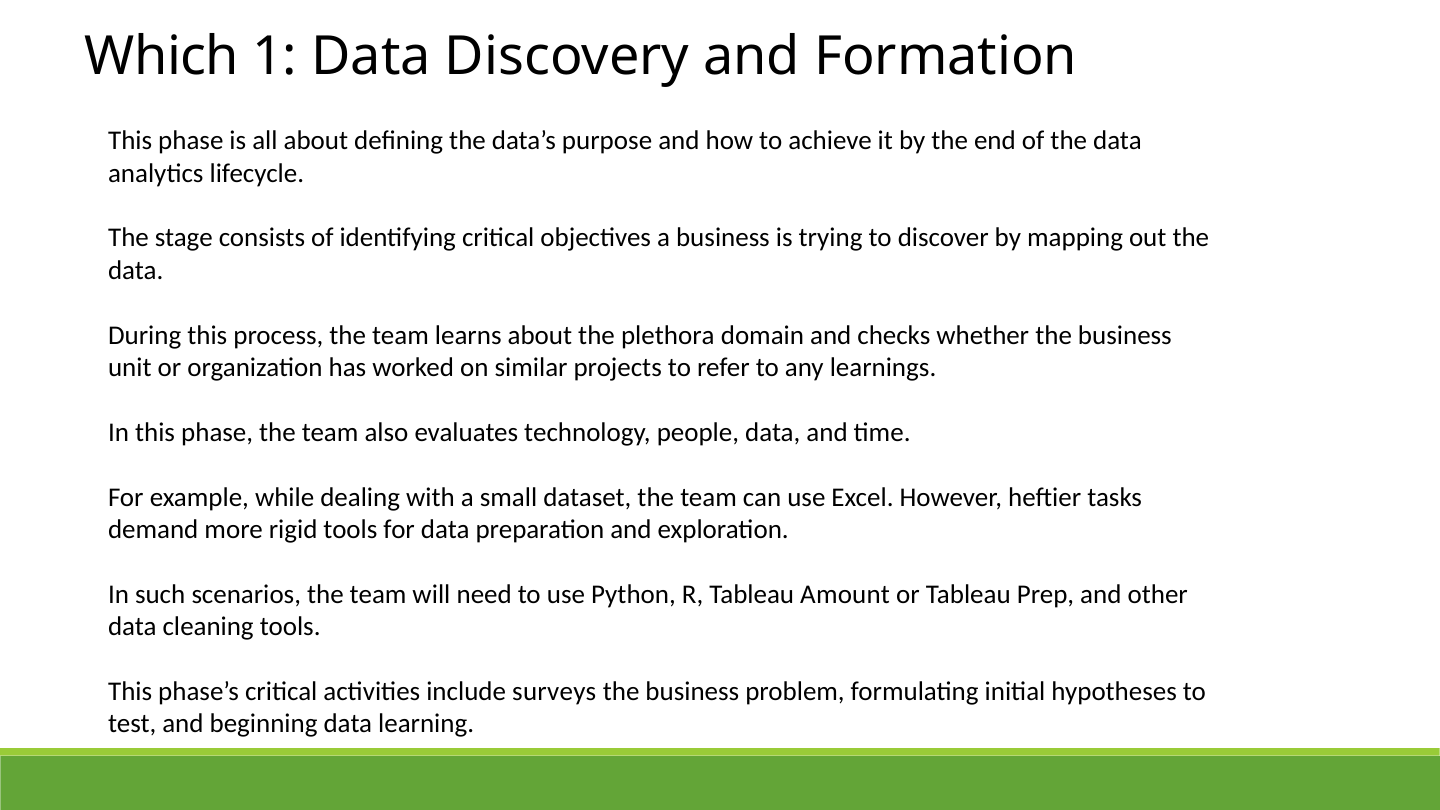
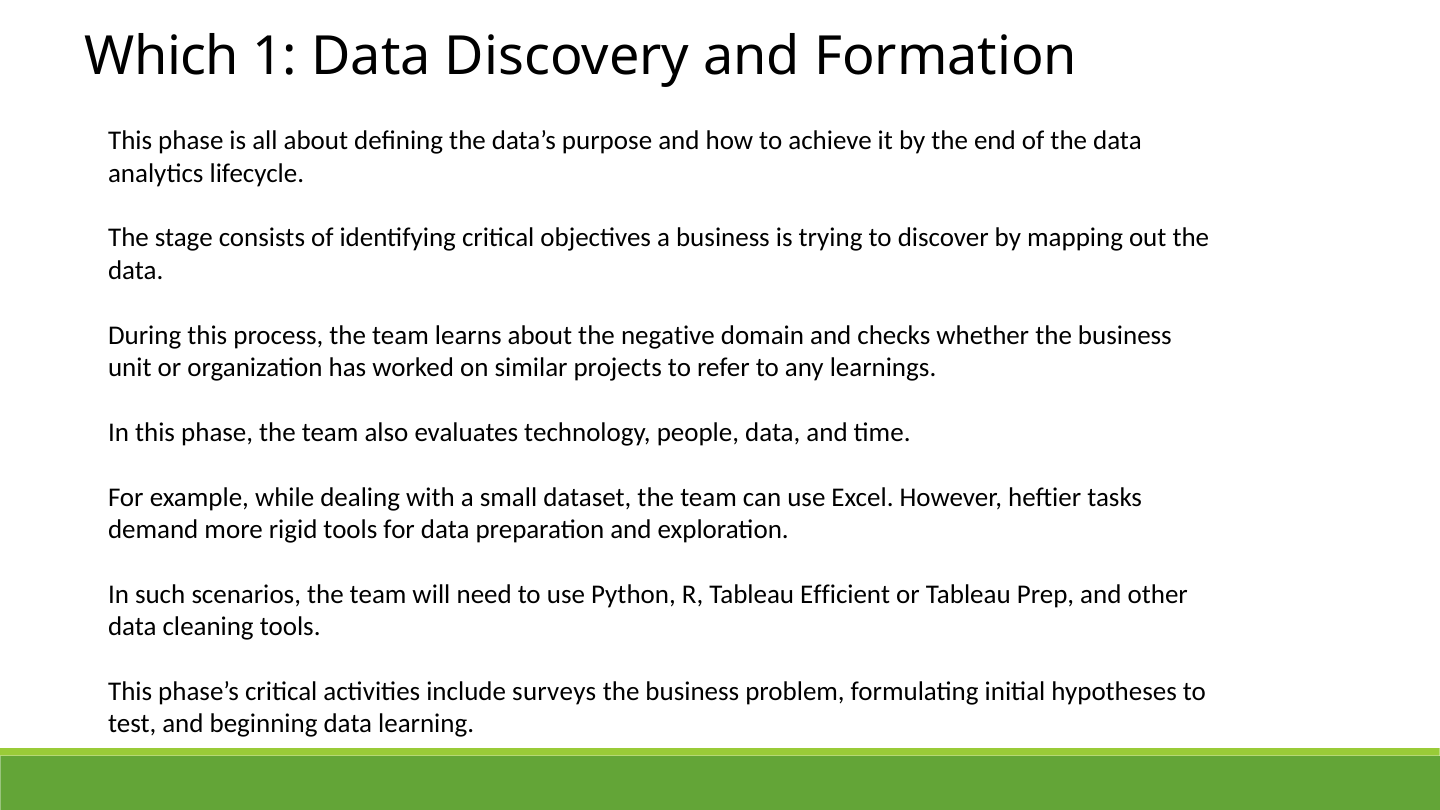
plethora: plethora -> negative
Amount: Amount -> Efficient
